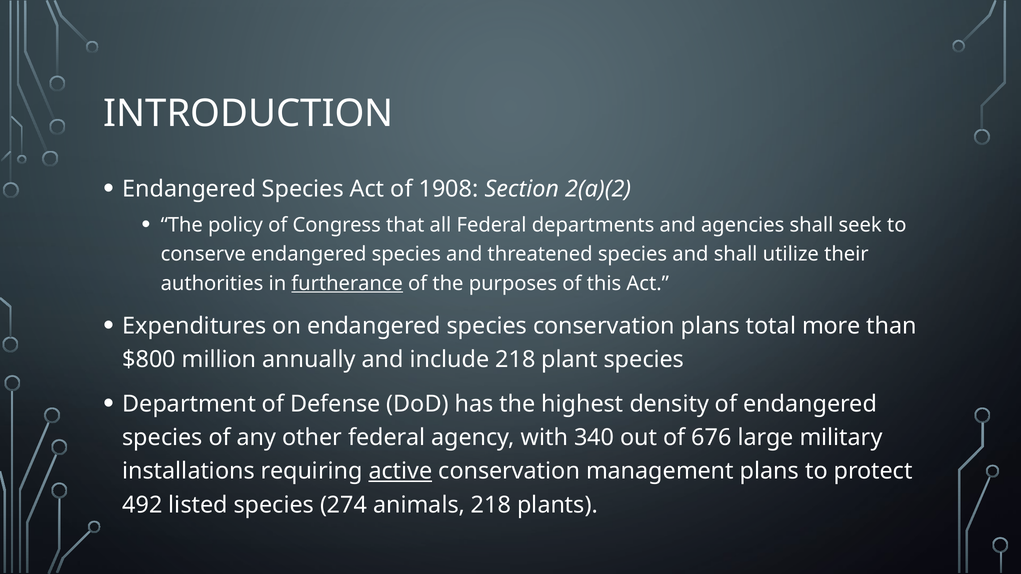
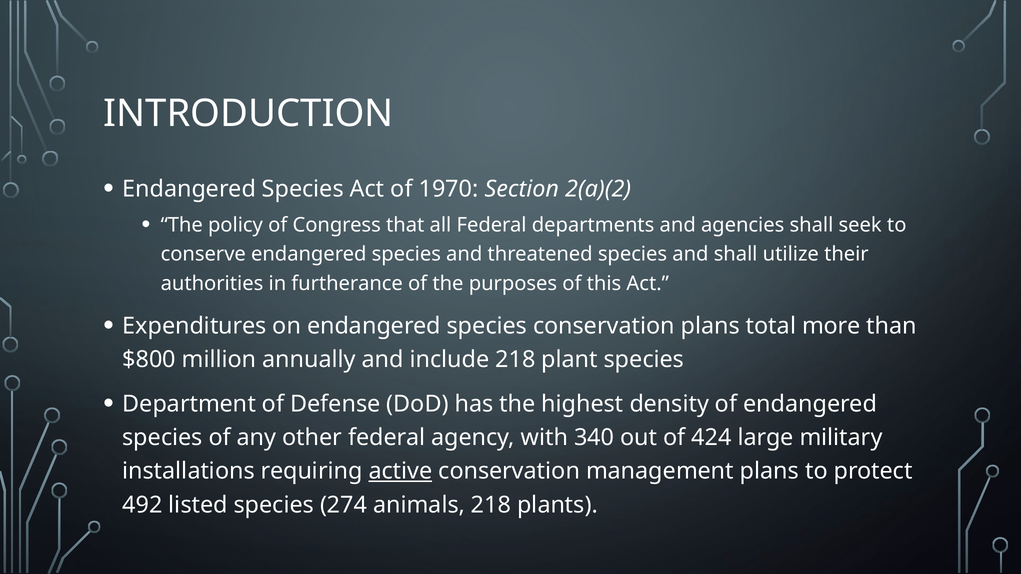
1908: 1908 -> 1970
furtherance underline: present -> none
676: 676 -> 424
